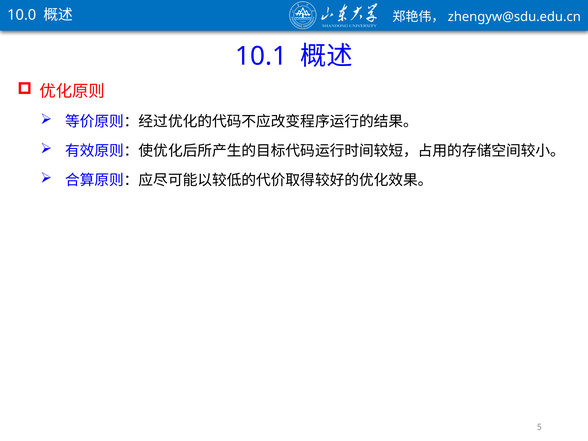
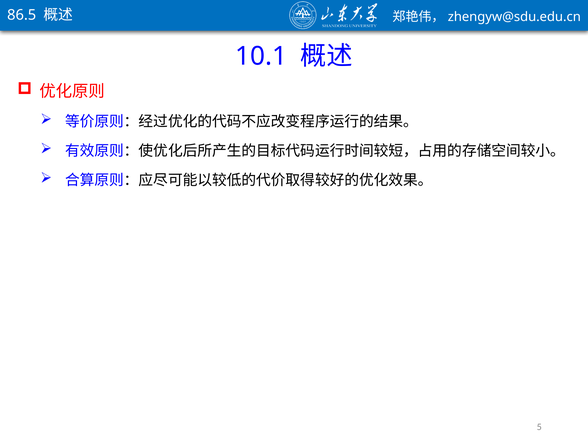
10.0: 10.0 -> 86.5
